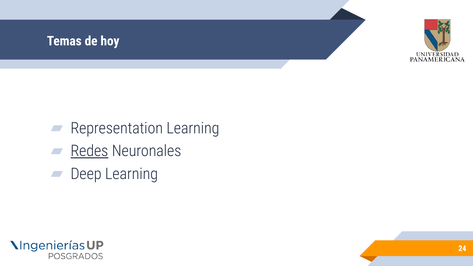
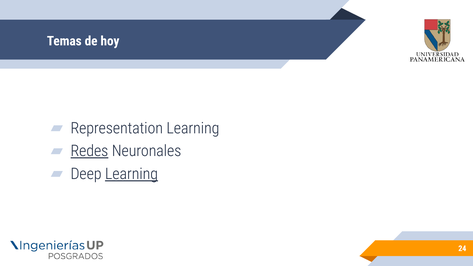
Learning at (132, 174) underline: none -> present
